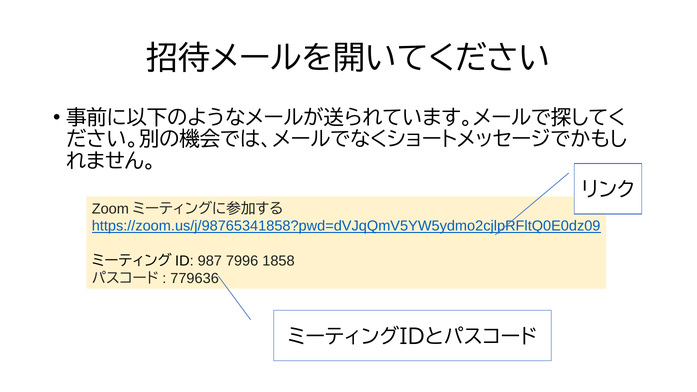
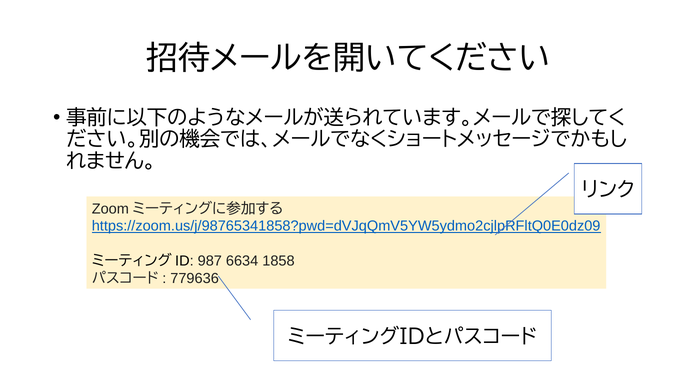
7996: 7996 -> 6634
